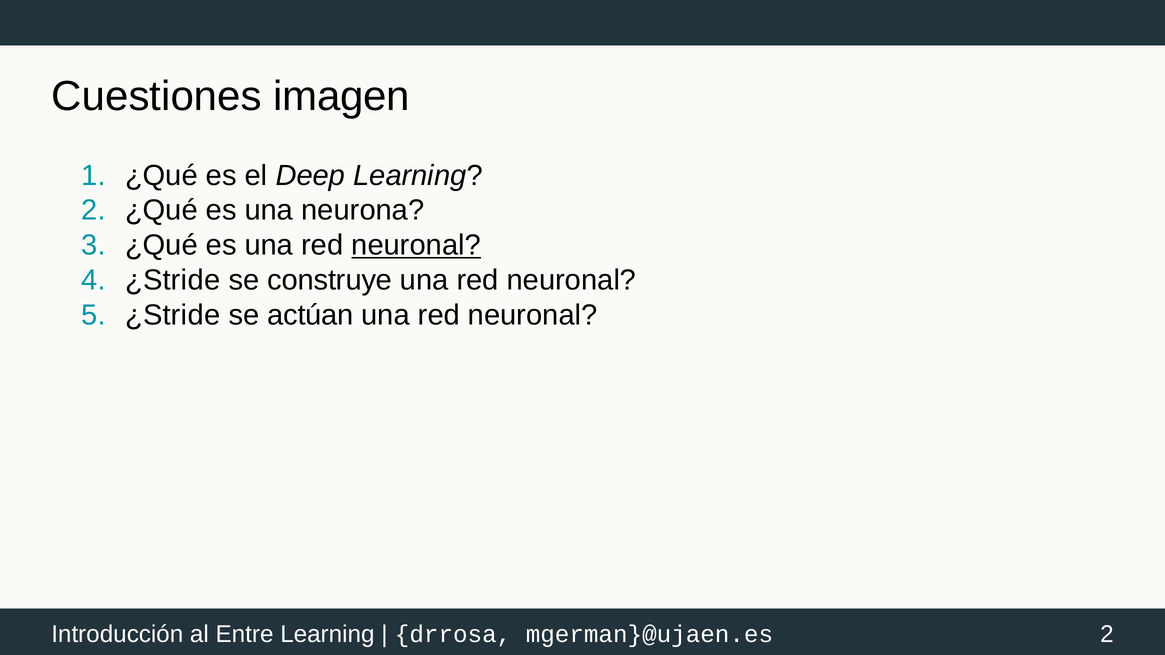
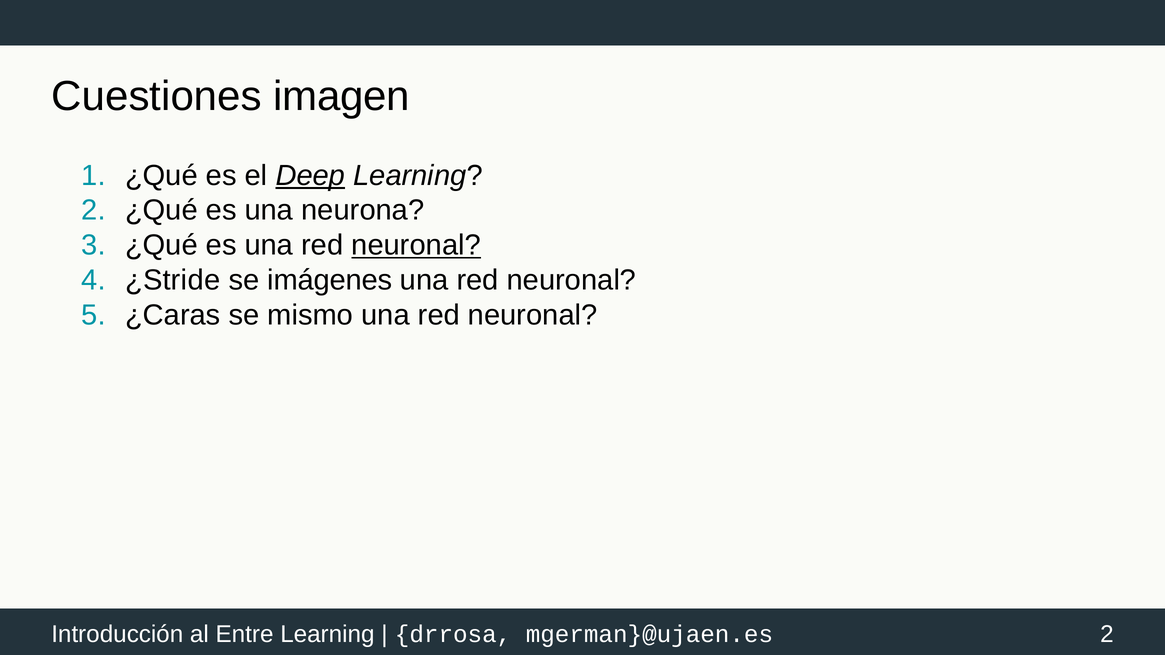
Deep underline: none -> present
construye: construye -> imágenes
¿Stride at (173, 315): ¿Stride -> ¿Caras
actúan: actúan -> mismo
